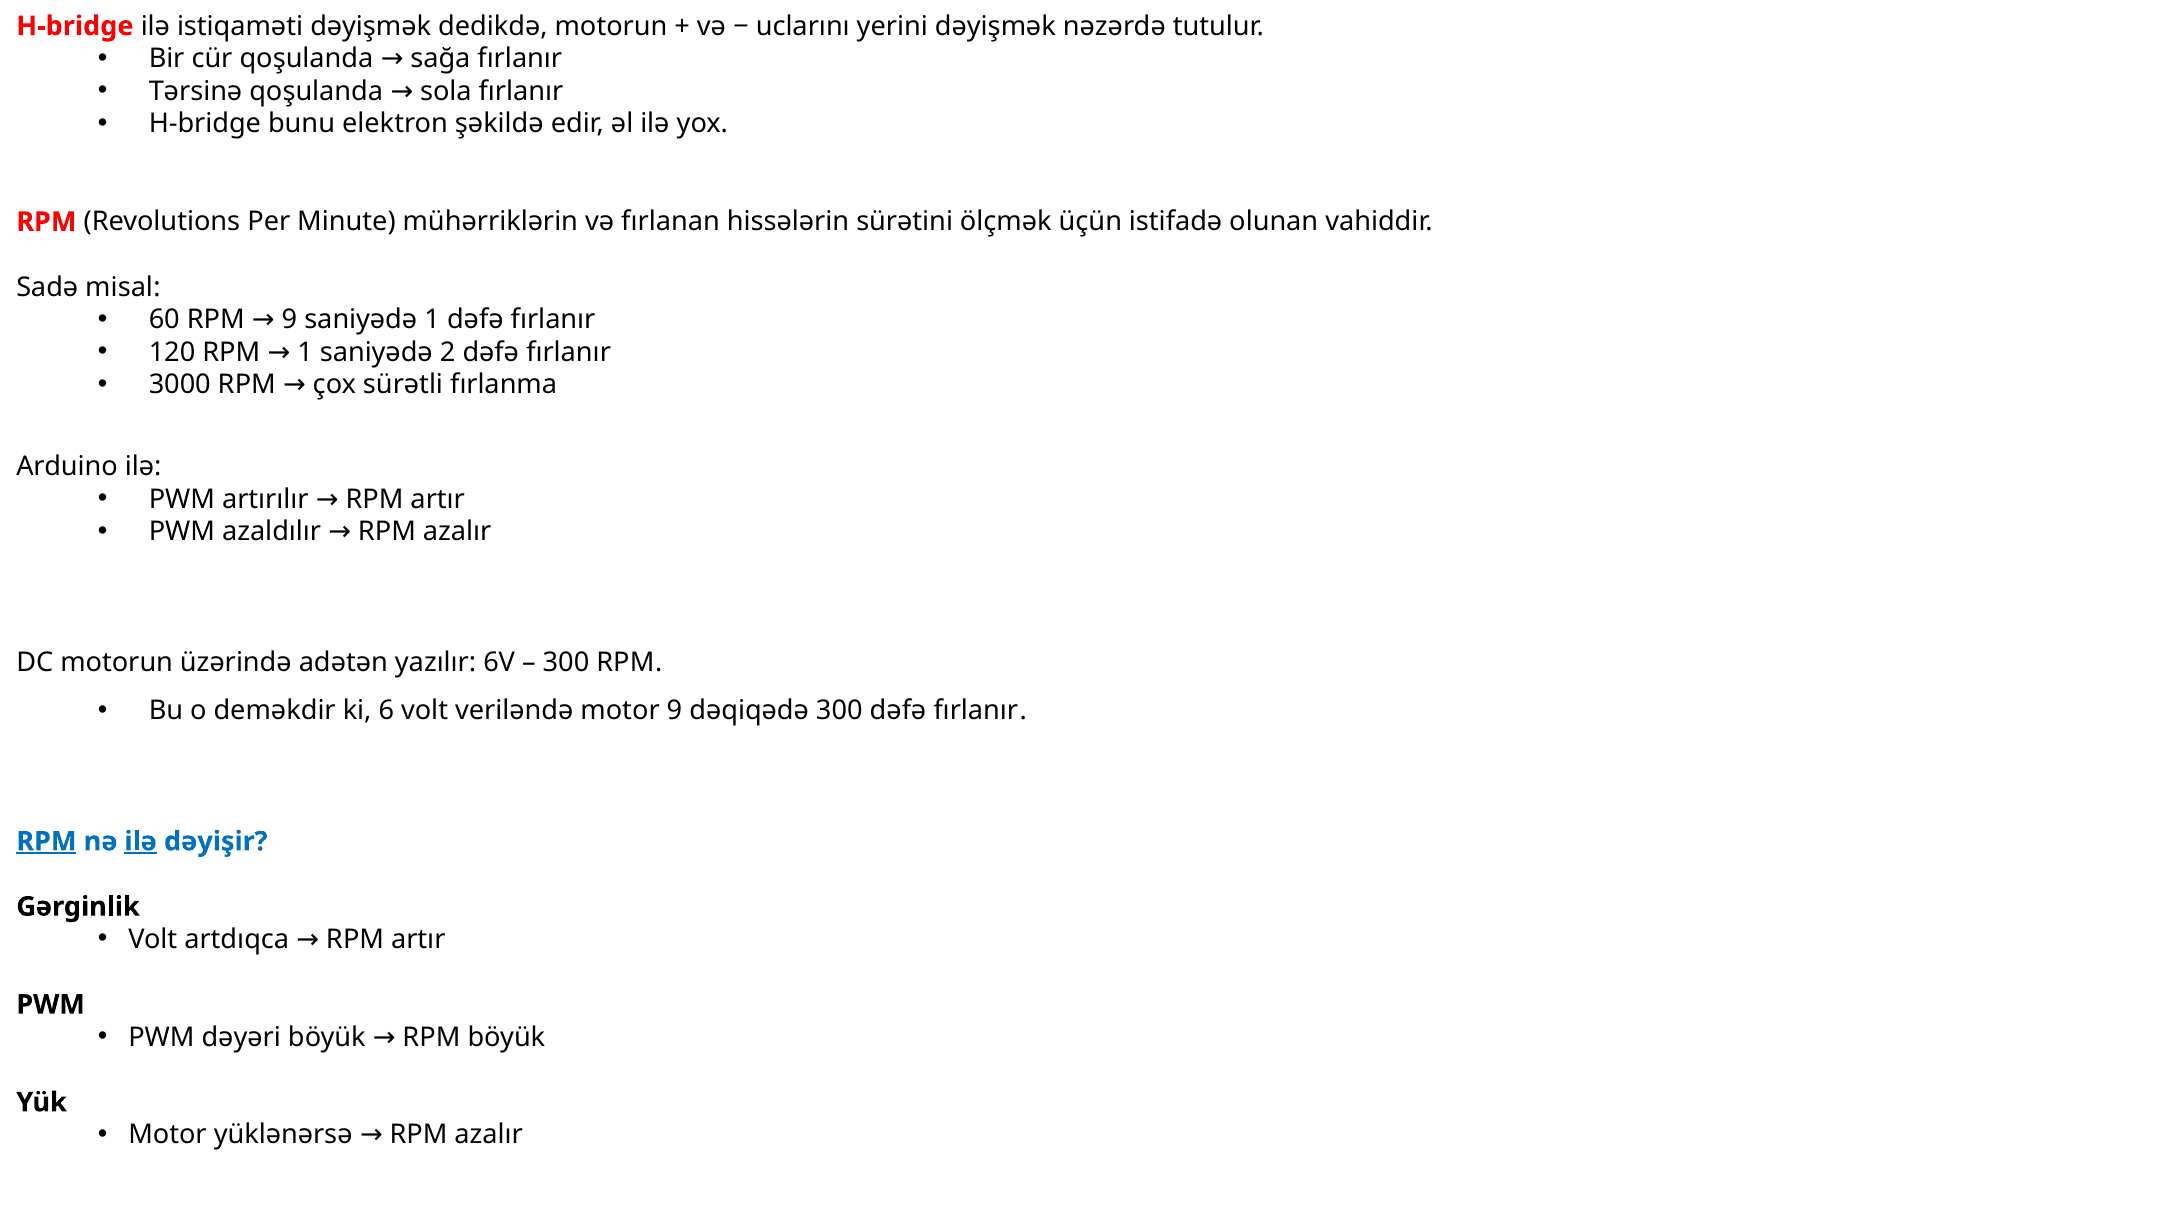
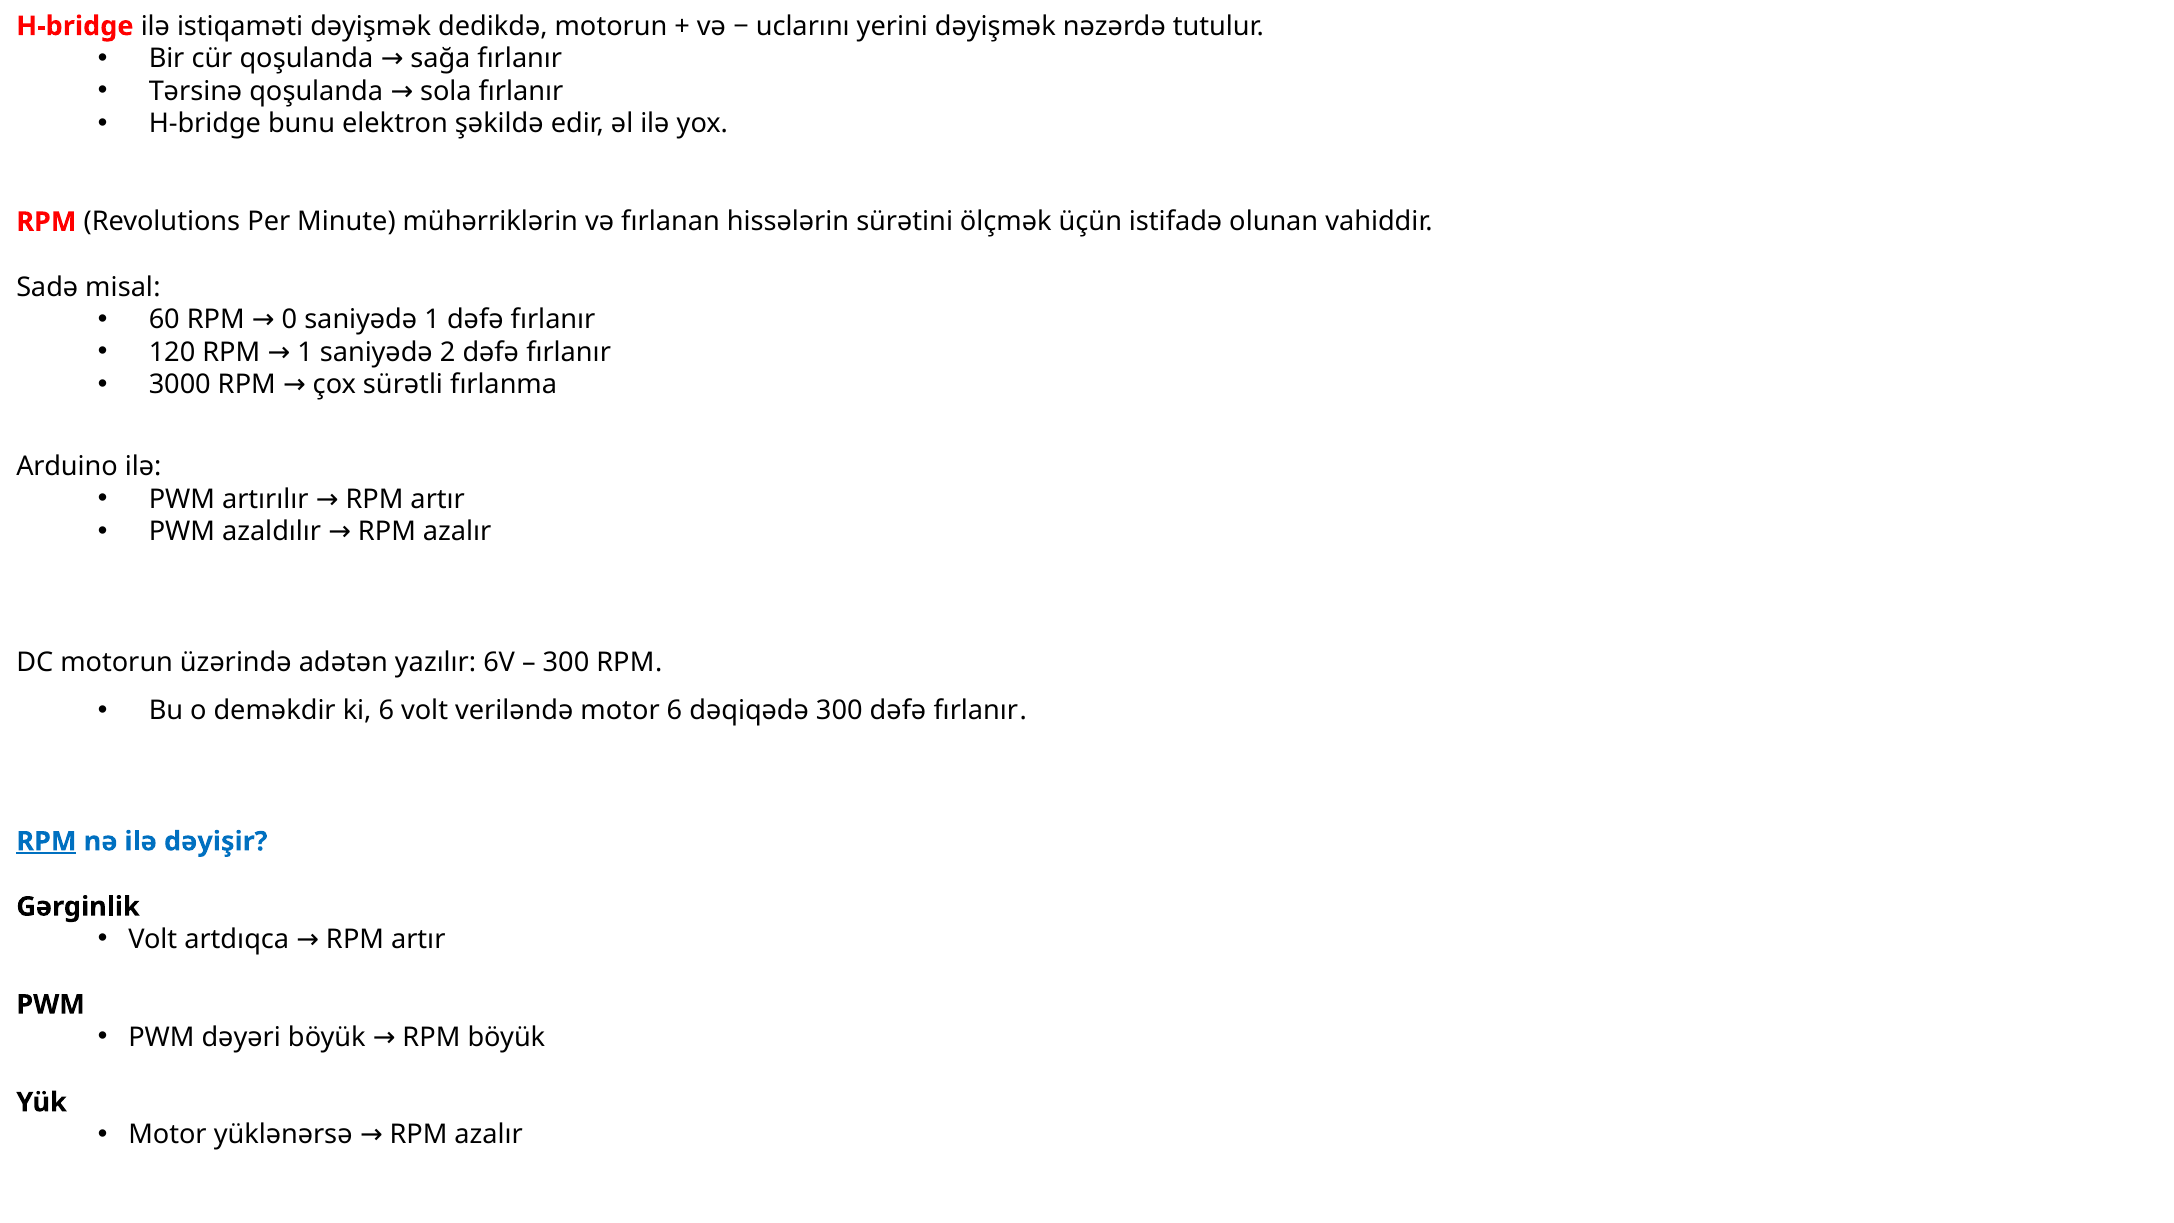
RPM 9: 9 -> 0
motor 9: 9 -> 6
ilə at (141, 841) underline: present -> none
